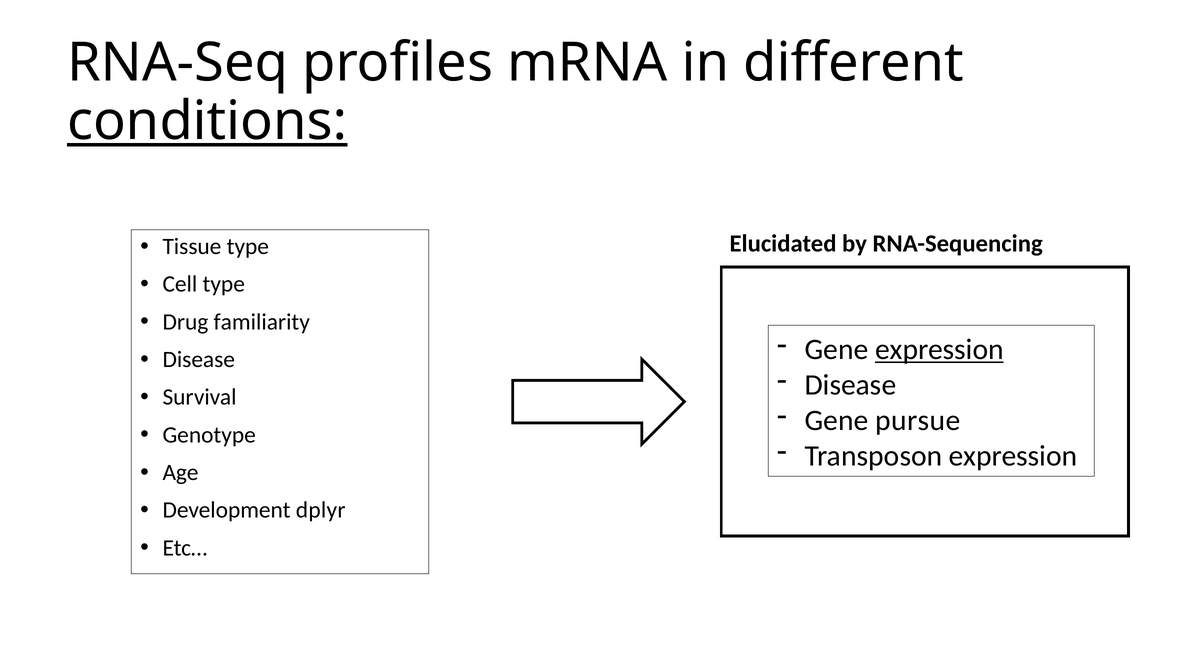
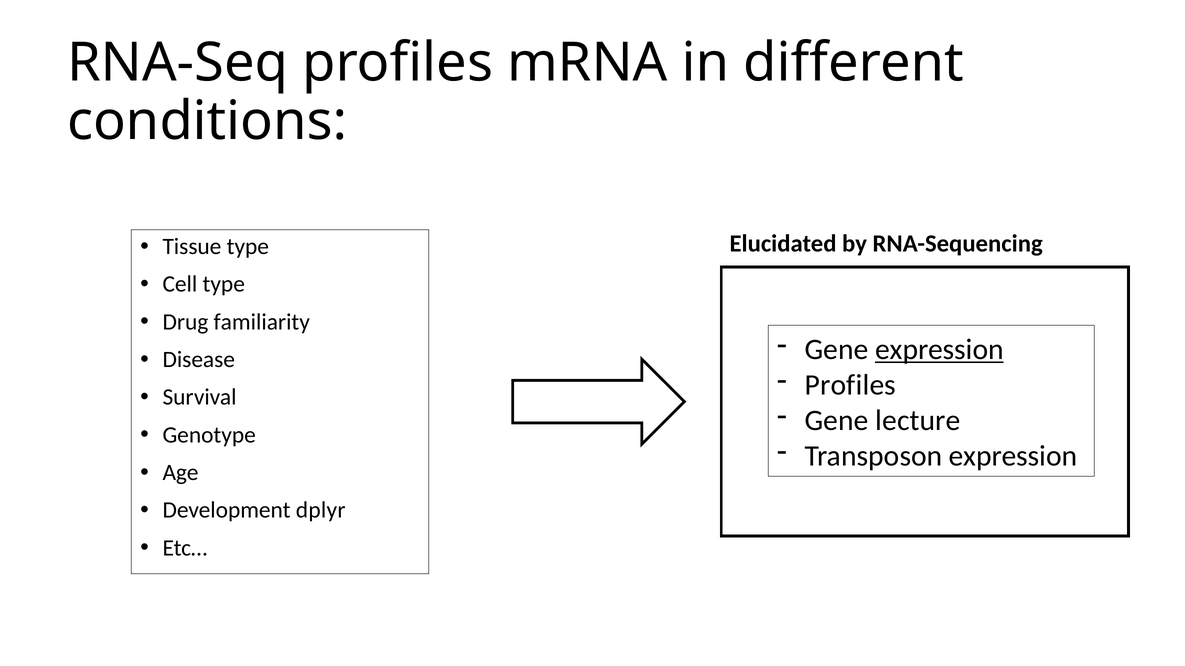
conditions underline: present -> none
Disease at (851, 385): Disease -> Profiles
pursue: pursue -> lecture
